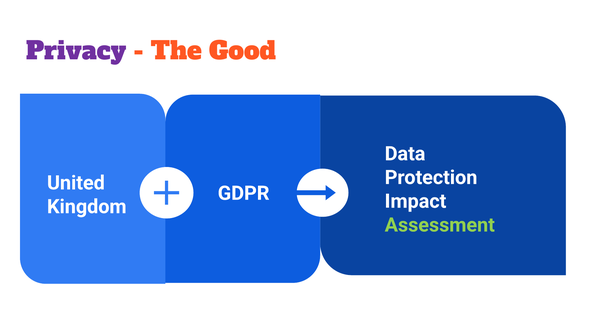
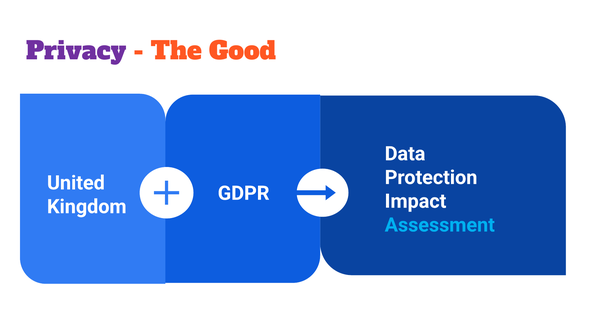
Assessment colour: light green -> light blue
